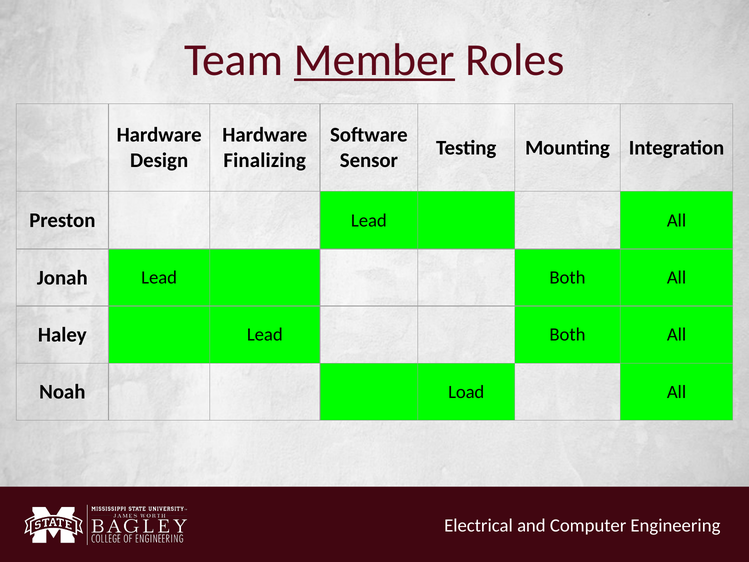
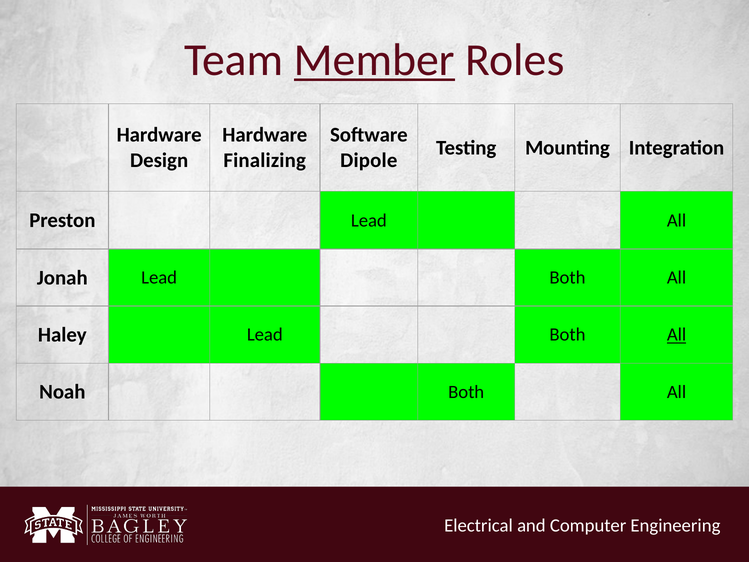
Sensor: Sensor -> Dipole
All at (677, 335) underline: none -> present
Noah Load: Load -> Both
